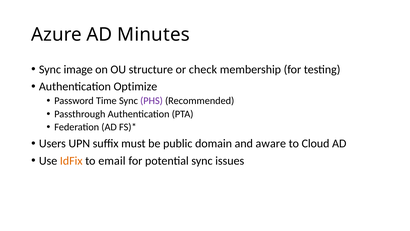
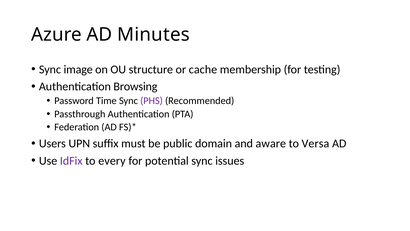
check: check -> cache
Optimize: Optimize -> Browsing
Cloud: Cloud -> Versa
IdFix colour: orange -> purple
email: email -> every
